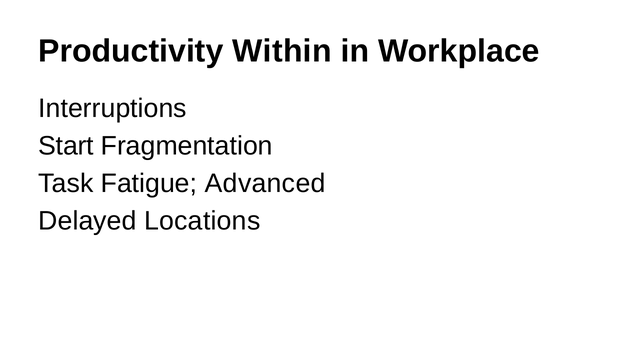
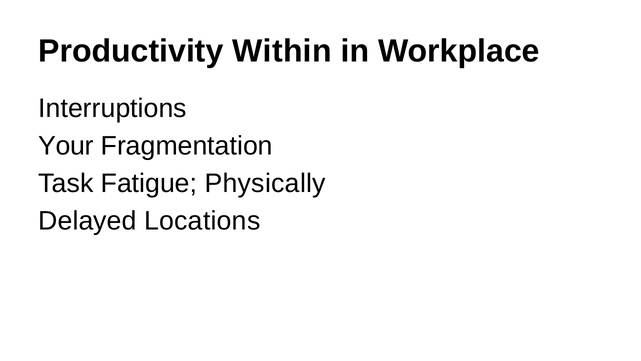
Start: Start -> Your
Advanced: Advanced -> Physically
